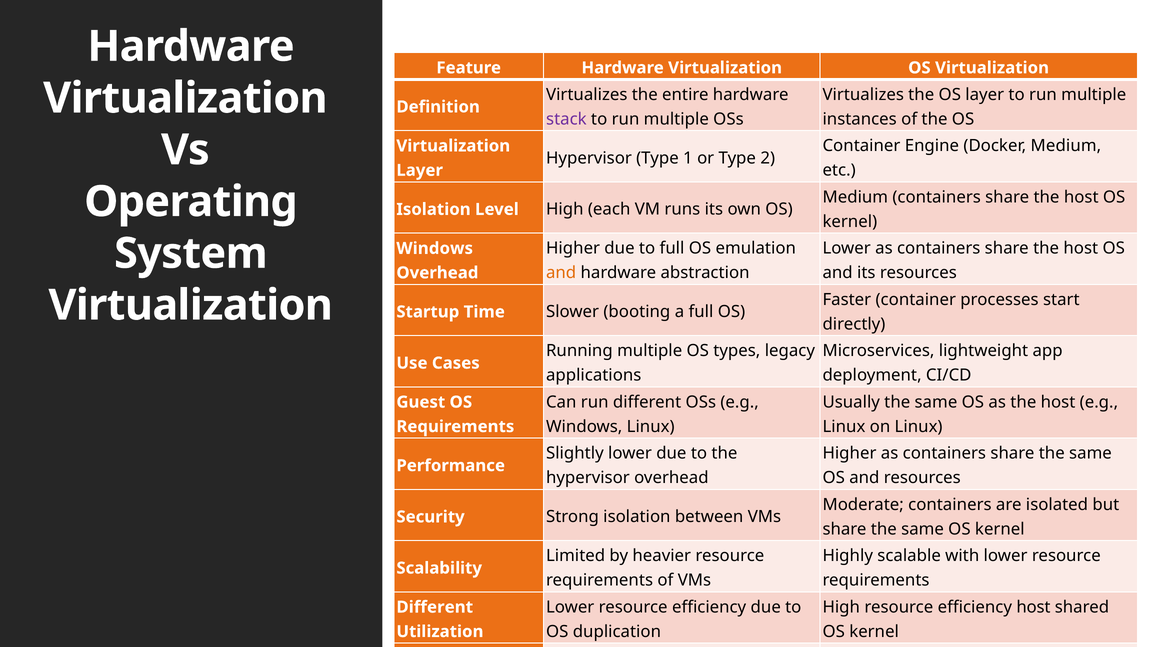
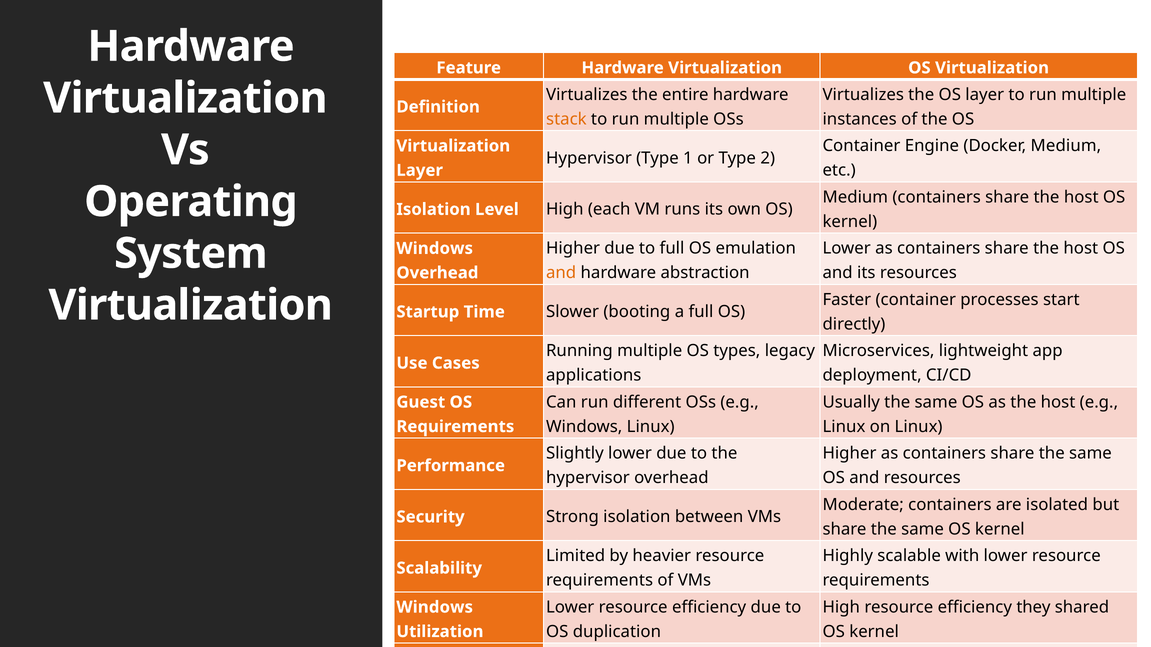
stack colour: purple -> orange
efficiency host: host -> they
Different at (435, 608): Different -> Windows
